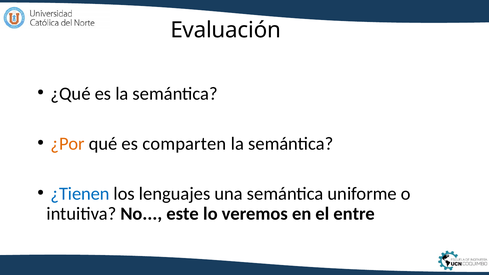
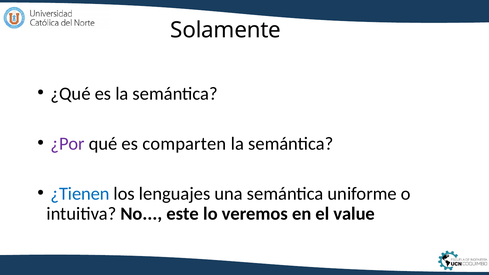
Evaluación: Evaluación -> Solamente
¿Por colour: orange -> purple
entre: entre -> value
